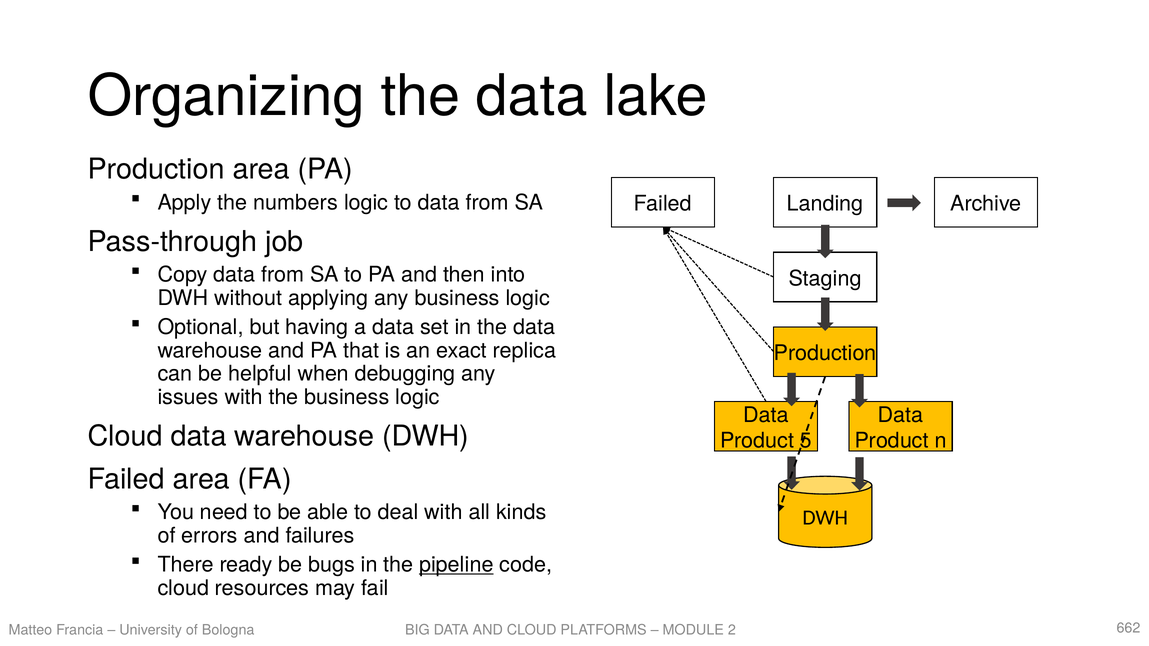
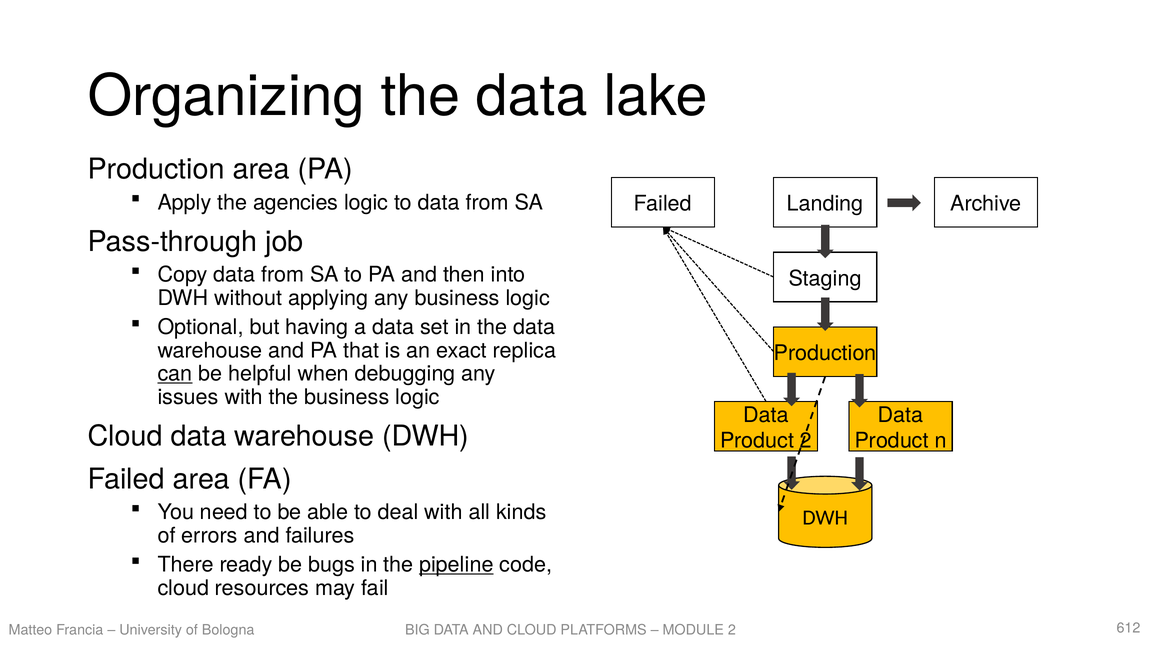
numbers: numbers -> agencies
can underline: none -> present
Product 5: 5 -> 2
662: 662 -> 612
